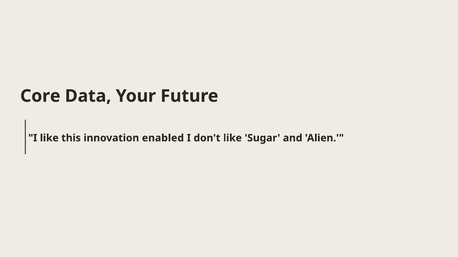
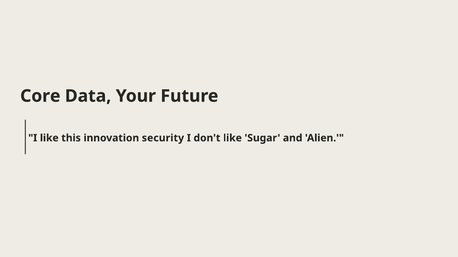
enabled: enabled -> security
